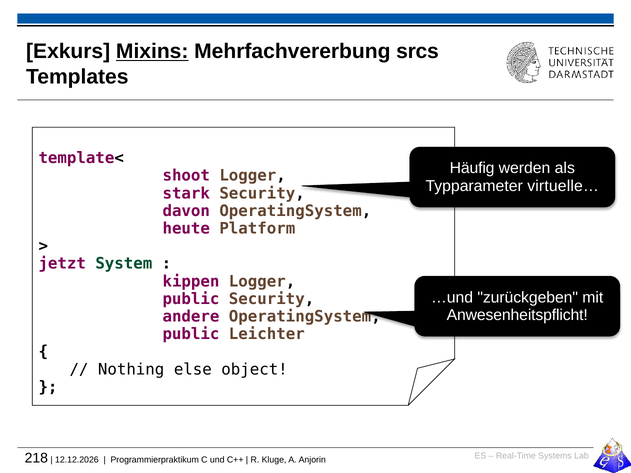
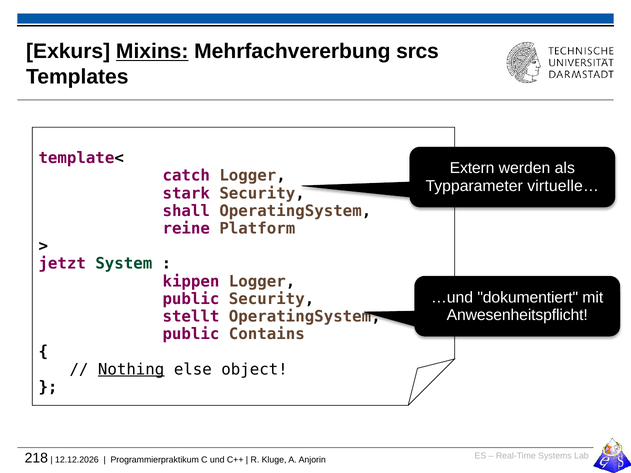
Häufig: Häufig -> Extern
shoot: shoot -> catch
davon: davon -> shall
heute: heute -> reine
zurückgeben: zurückgeben -> dokumentiert
andere: andere -> stellt
Leichter: Leichter -> Contains
Nothing underline: none -> present
